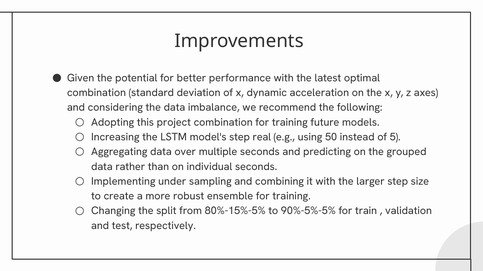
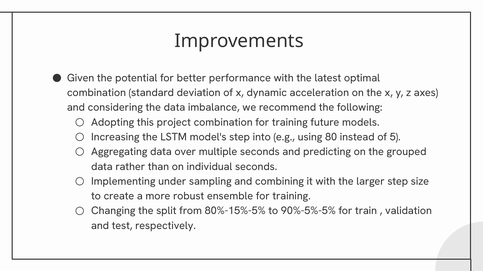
real: real -> into
50: 50 -> 80
